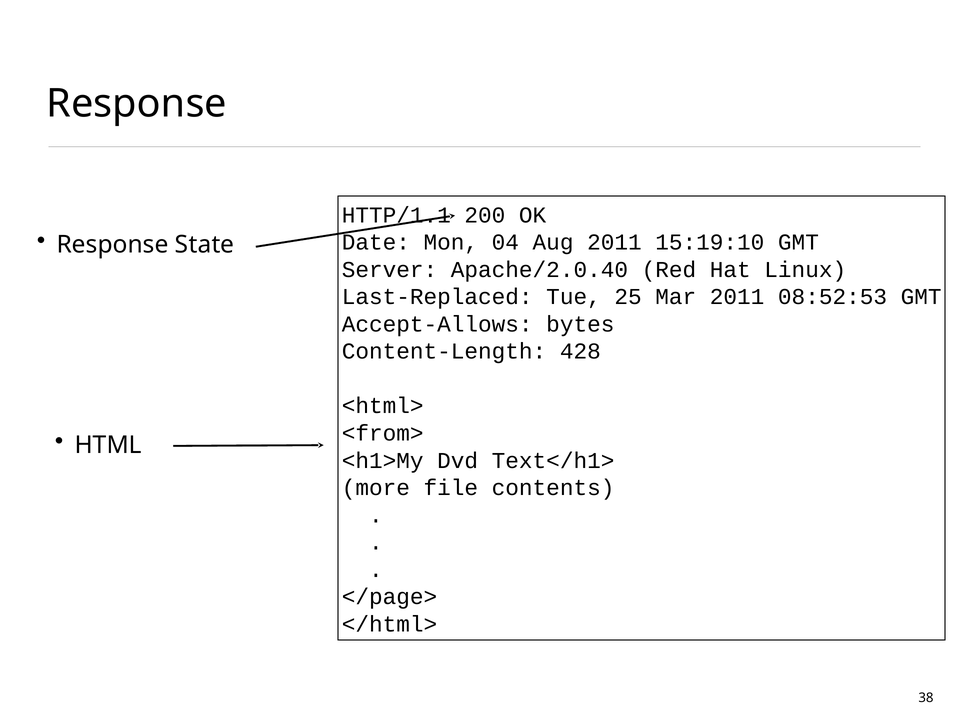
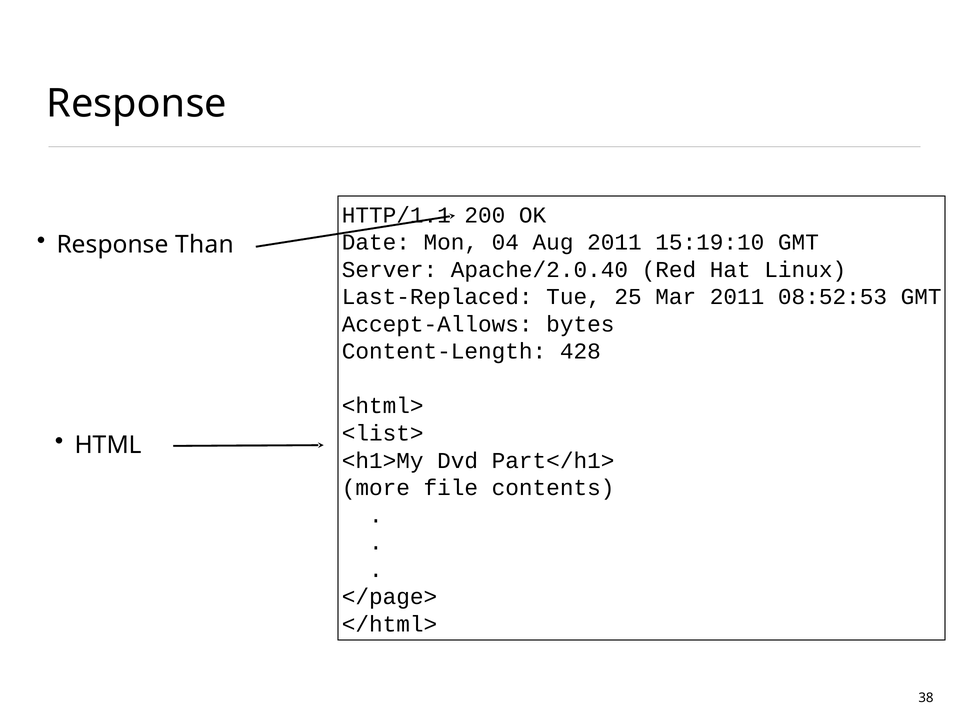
State: State -> Than
<from>: <from> -> <list>
Text</h1>: Text</h1> -> Part</h1>
